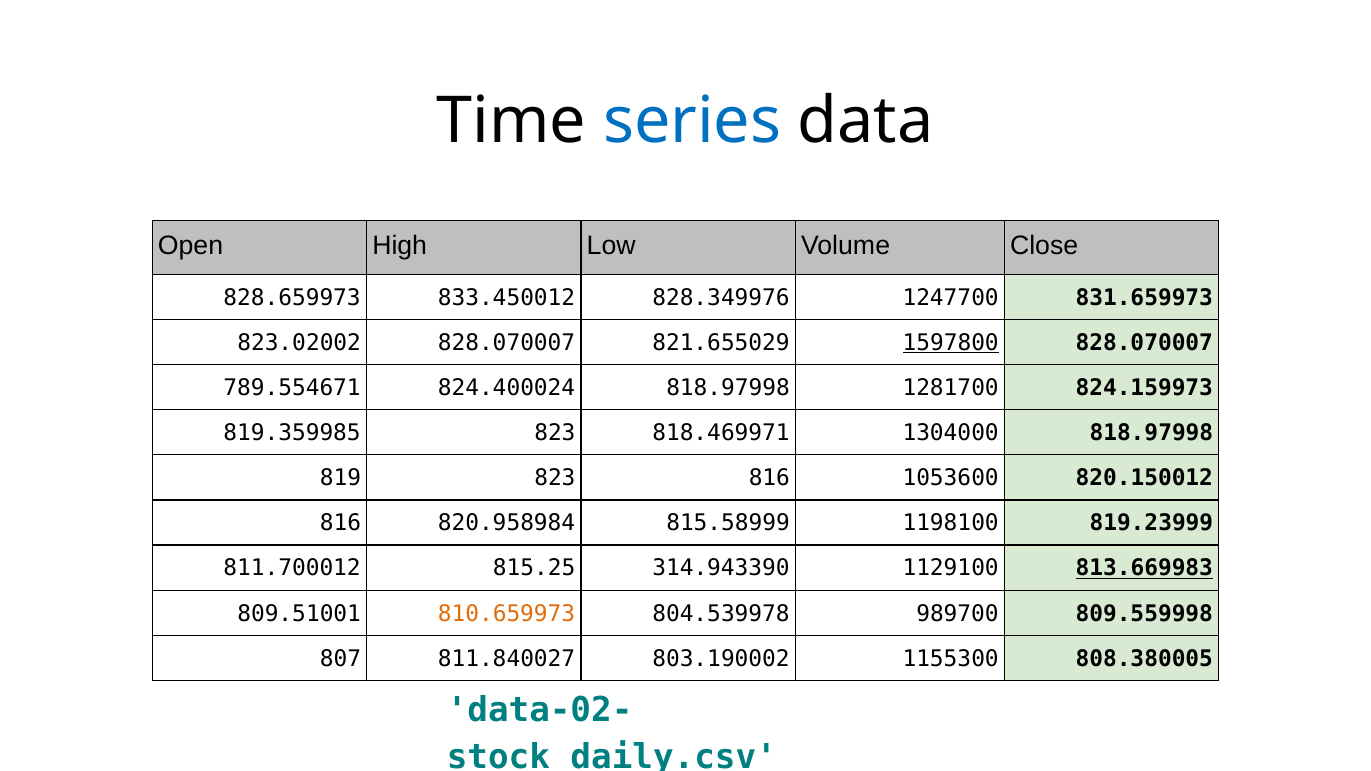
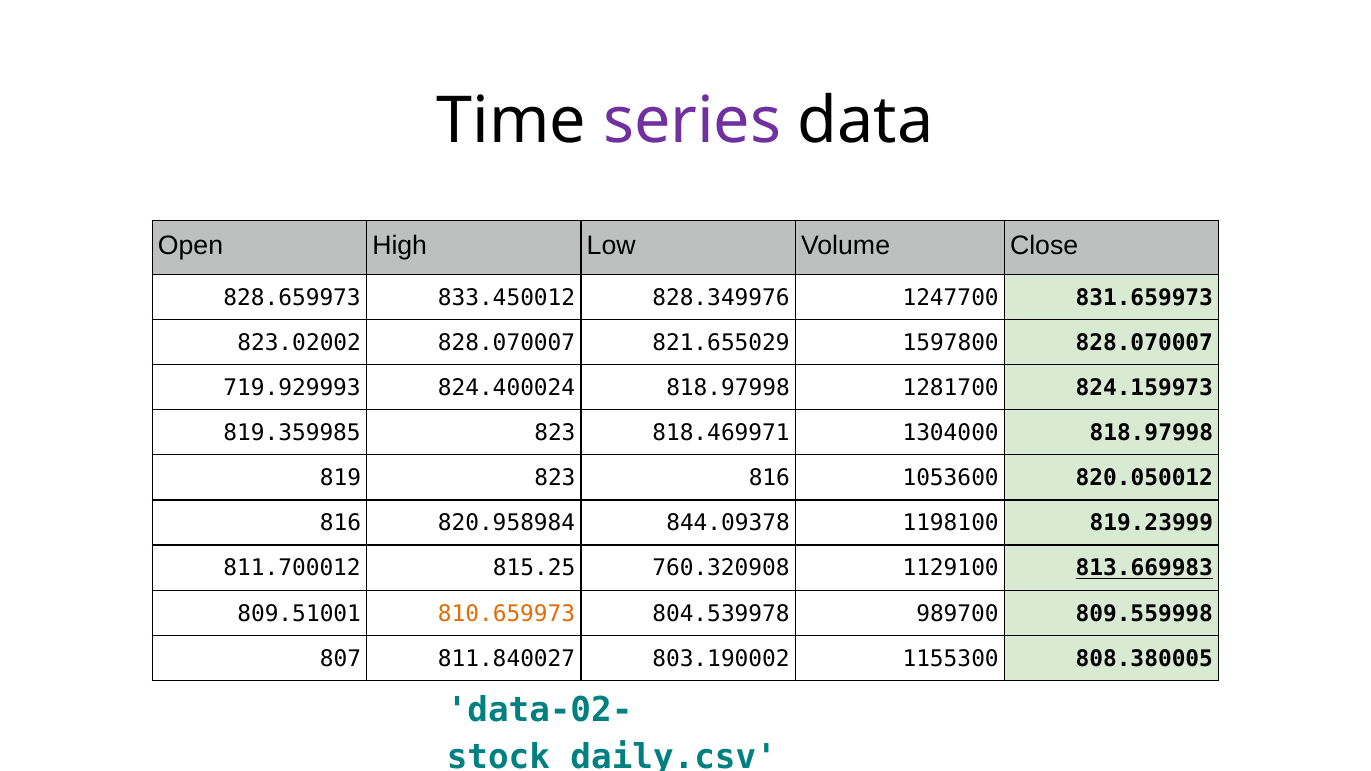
series colour: blue -> purple
1597800 underline: present -> none
789.554671: 789.554671 -> 719.929993
820.150012: 820.150012 -> 820.050012
815.58999: 815.58999 -> 844.09378
314.943390: 314.943390 -> 760.320908
